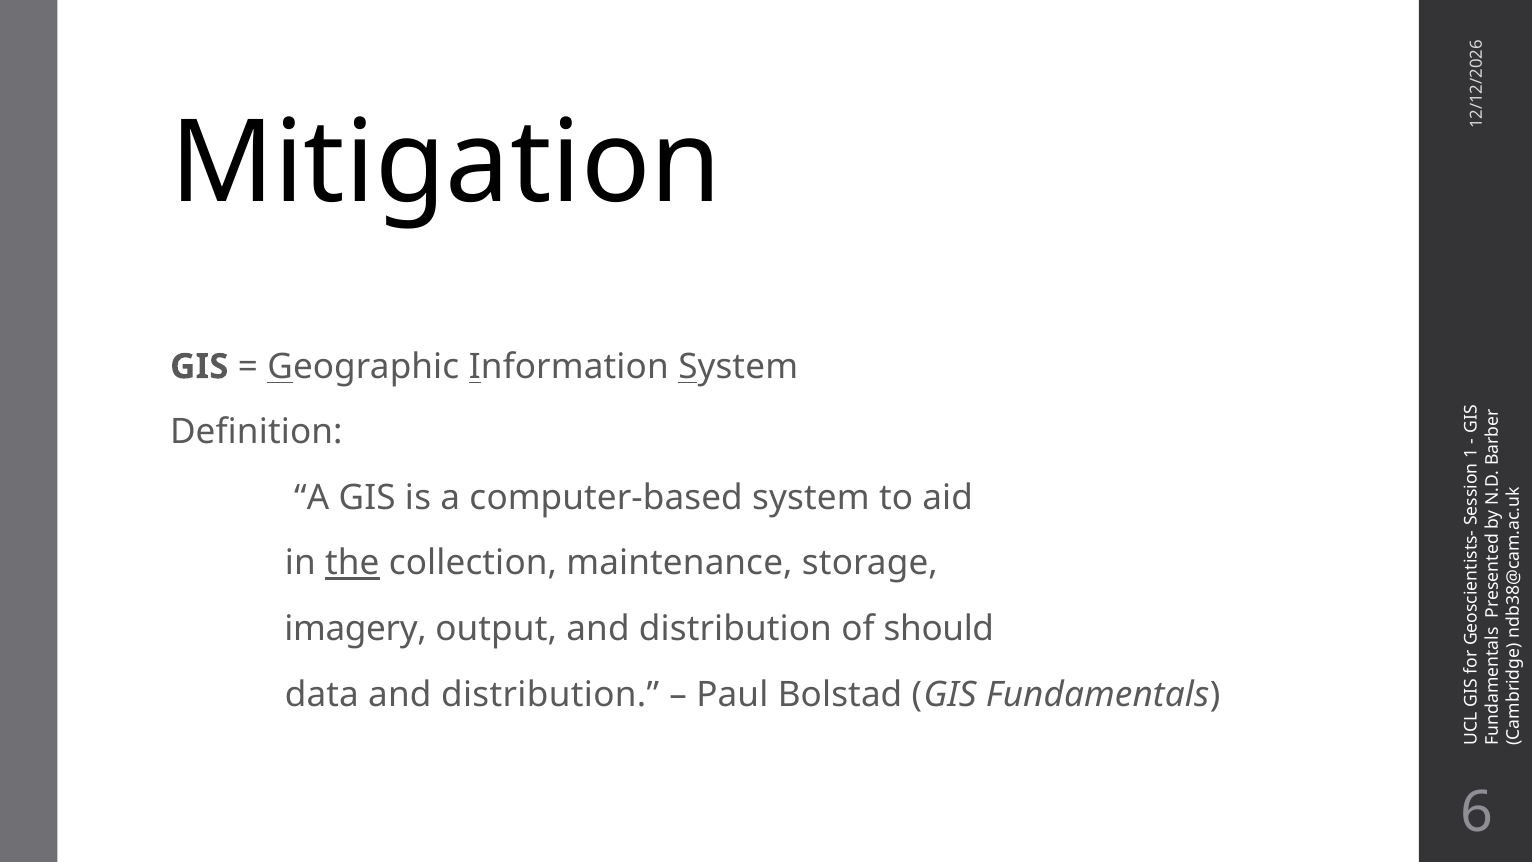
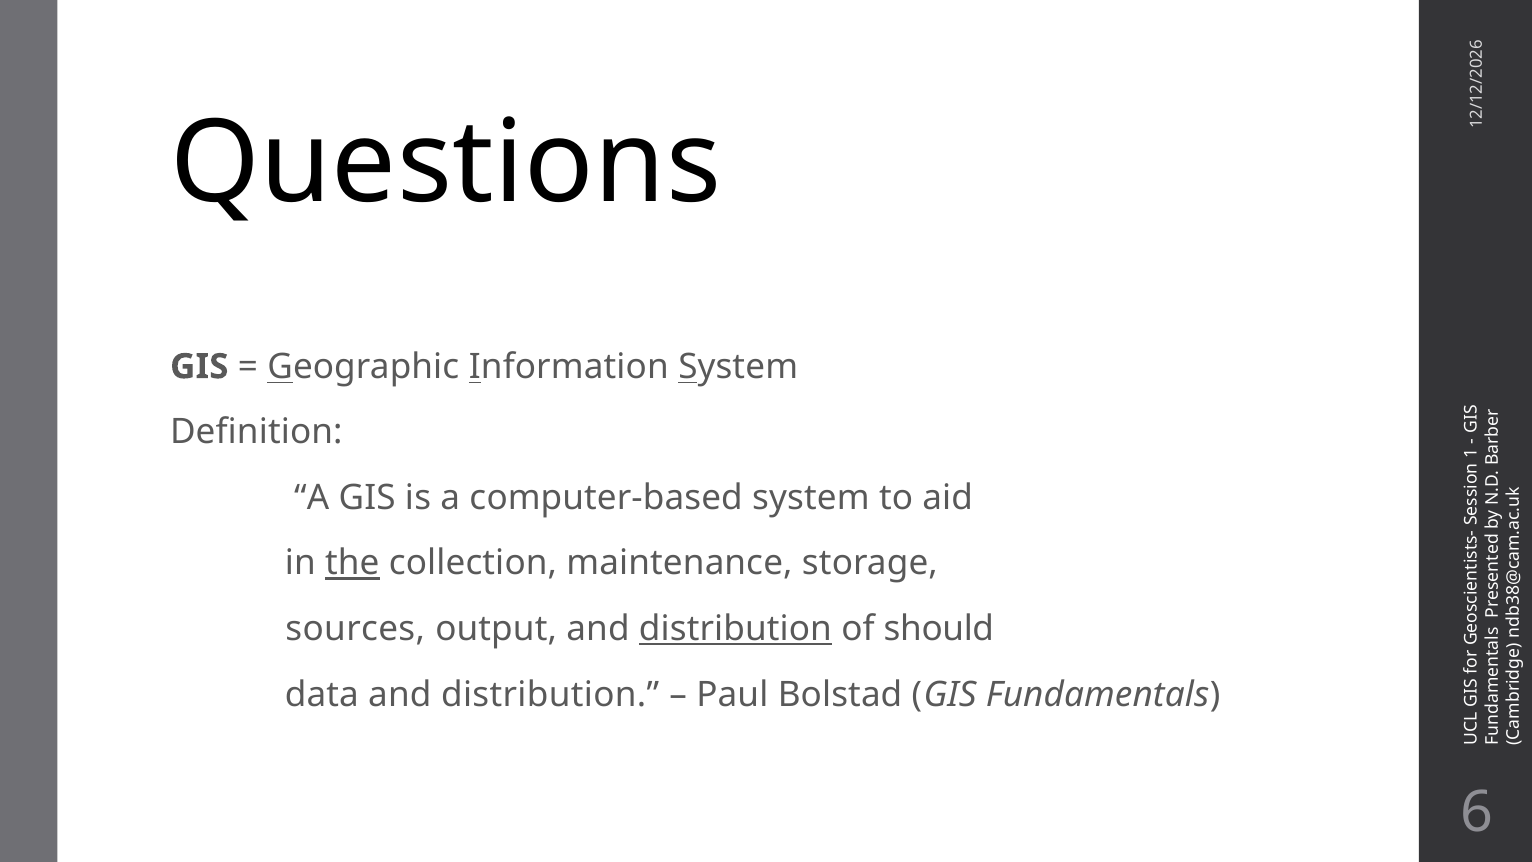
Mitigation: Mitigation -> Questions
imagery: imagery -> sources
distribution at (735, 629) underline: none -> present
